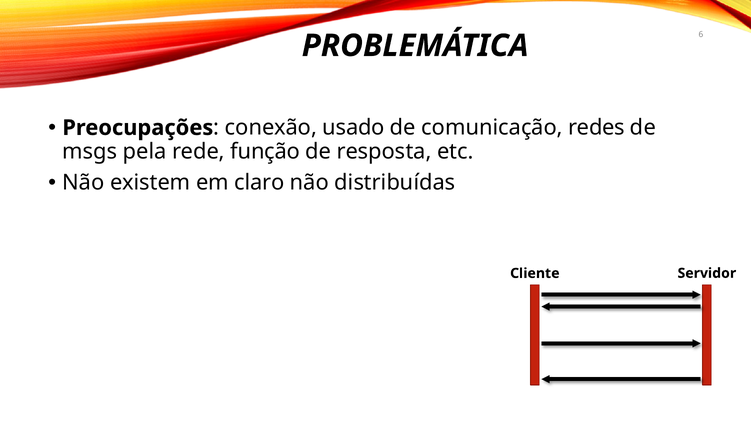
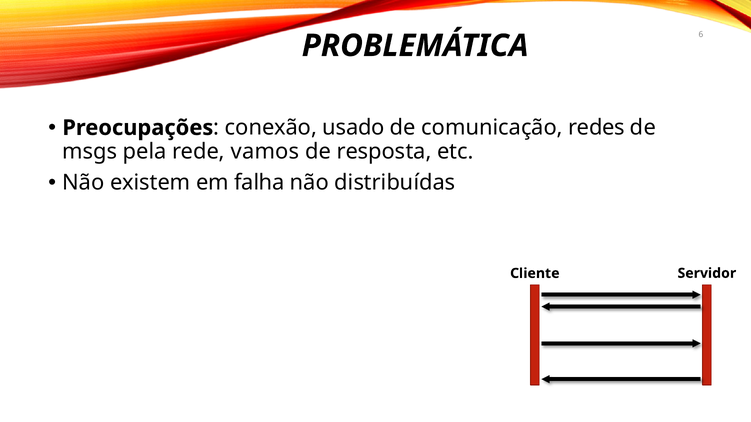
função: função -> vamos
claro: claro -> falha
